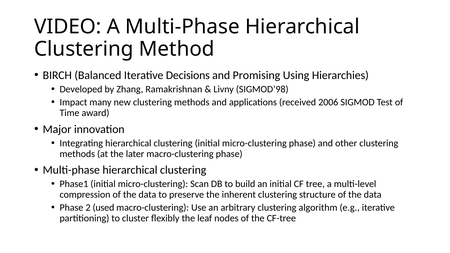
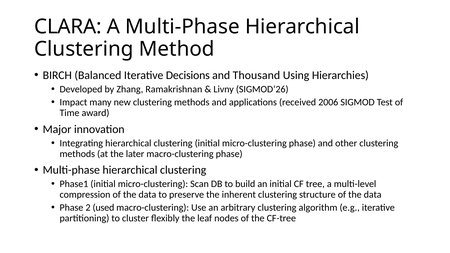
VIDEO: VIDEO -> CLARA
Promising: Promising -> Thousand
SIGMOD’98: SIGMOD’98 -> SIGMOD’26
